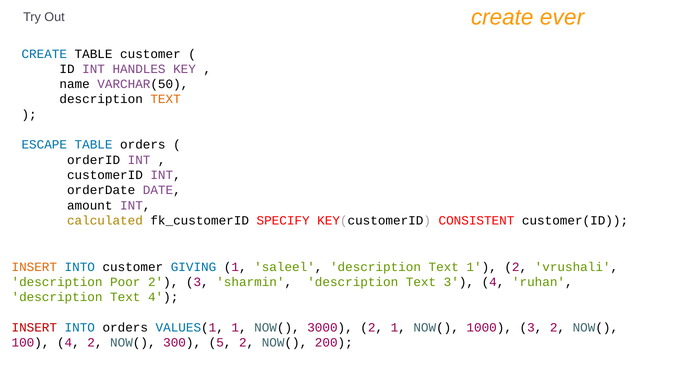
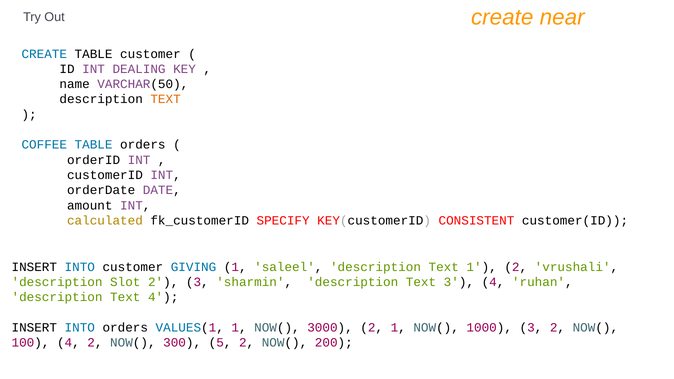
ever: ever -> near
HANDLES: HANDLES -> DEALING
ESCAPE: ESCAPE -> COFFEE
INSERT at (34, 267) colour: orange -> black
Poor: Poor -> Slot
INSERT at (34, 328) colour: red -> black
